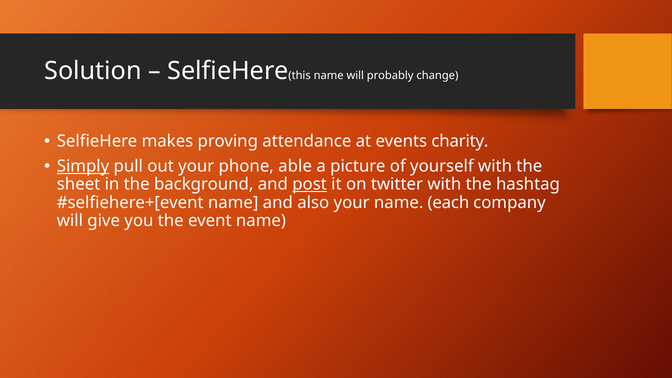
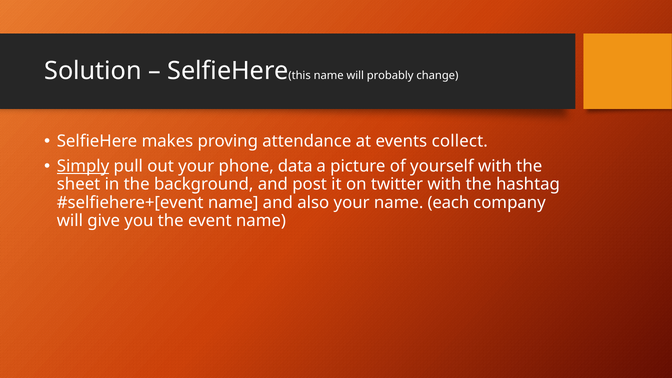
charity: charity -> collect
able: able -> data
post underline: present -> none
